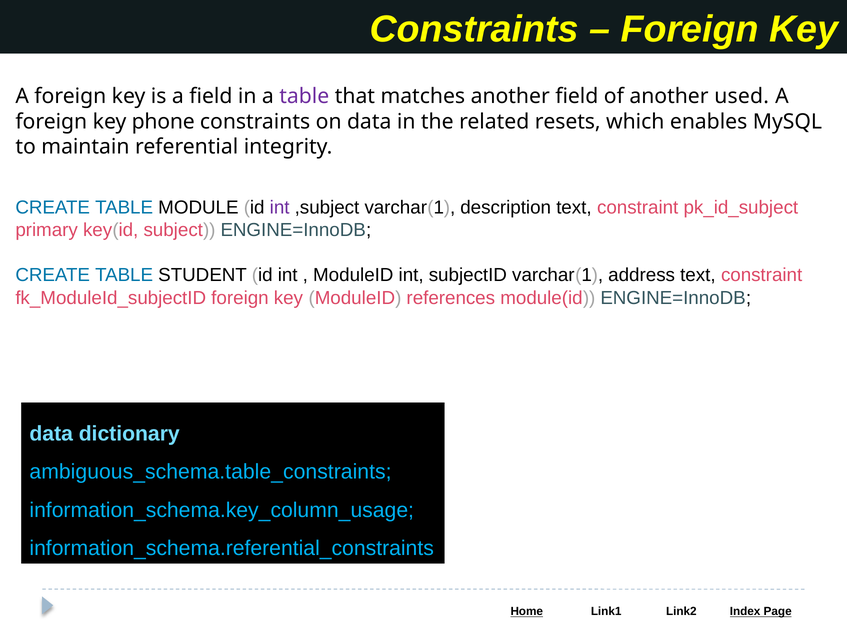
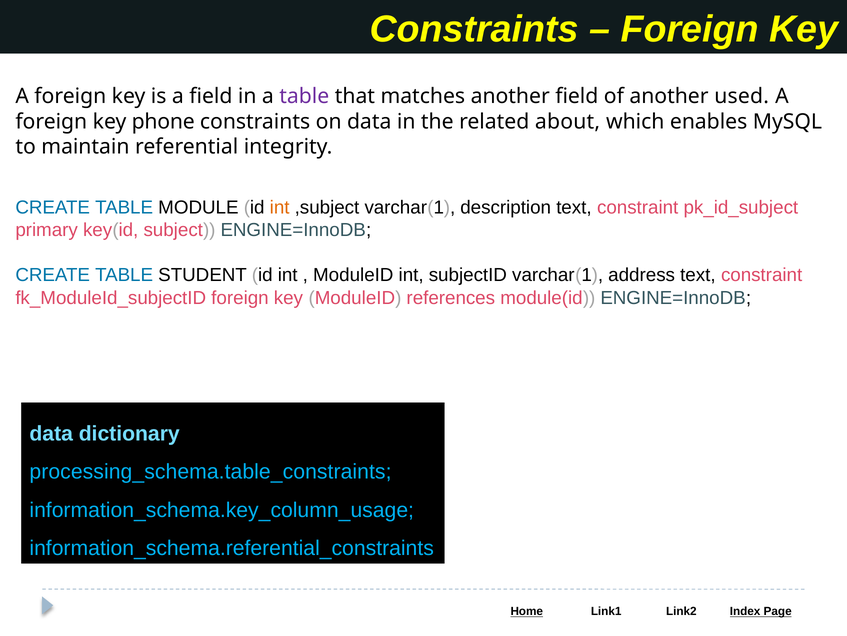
resets: resets -> about
int at (280, 207) colour: purple -> orange
ambiguous_schema.table_constraints: ambiguous_schema.table_constraints -> processing_schema.table_constraints
